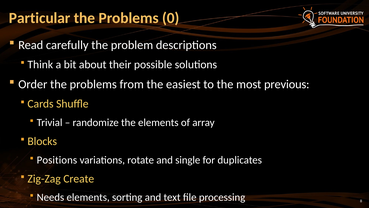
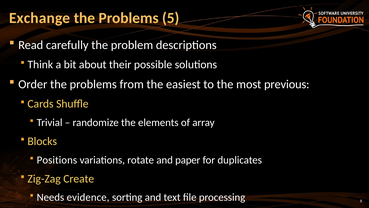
Particular: Particular -> Exchange
0: 0 -> 5
single: single -> paper
Needs elements: elements -> evidence
